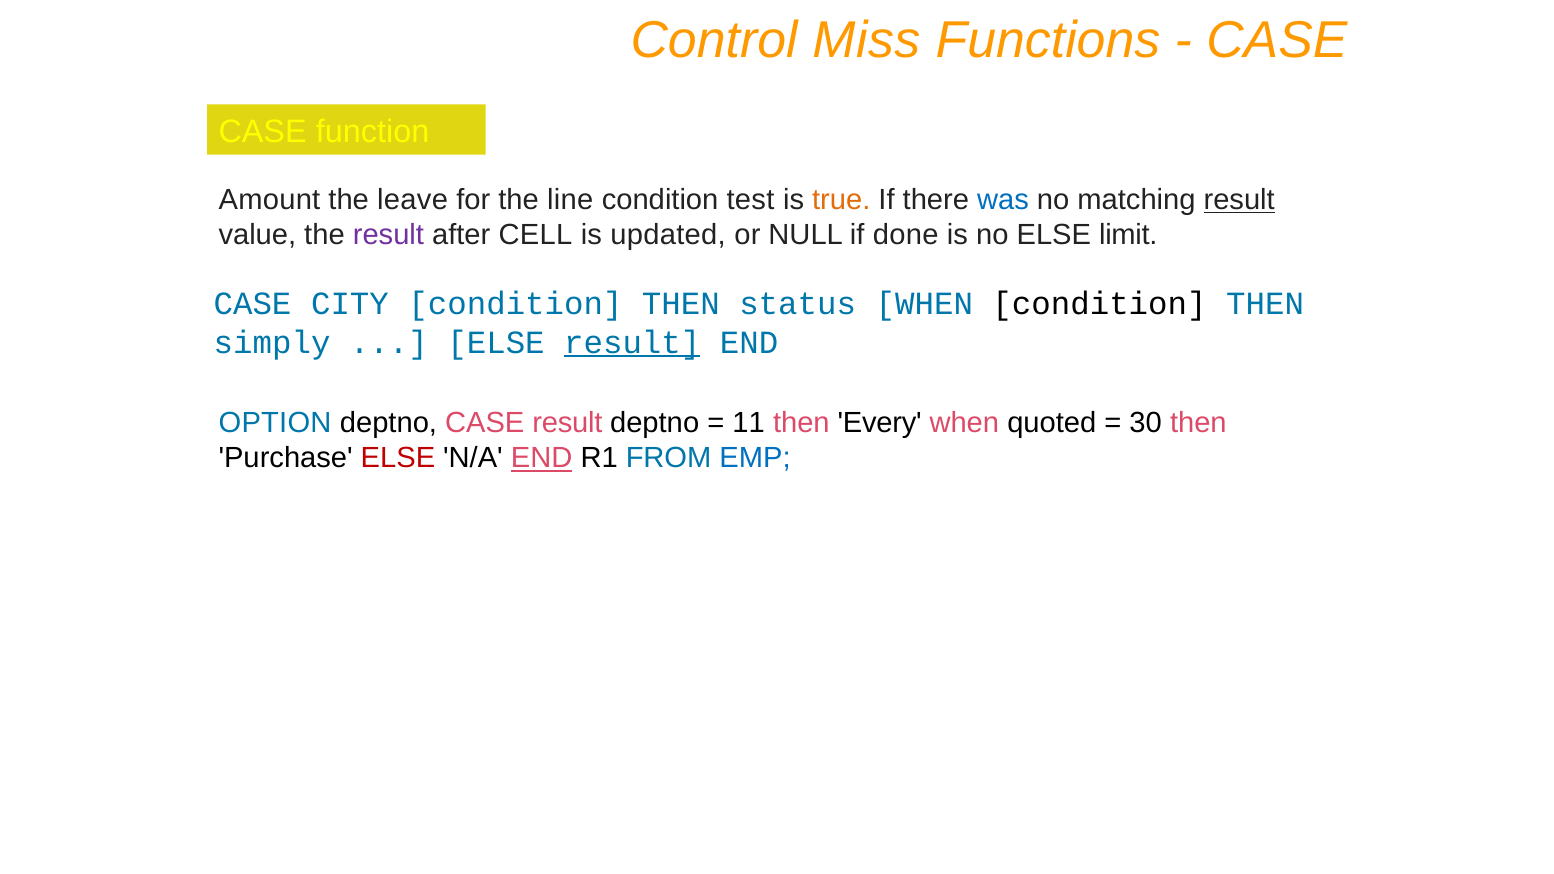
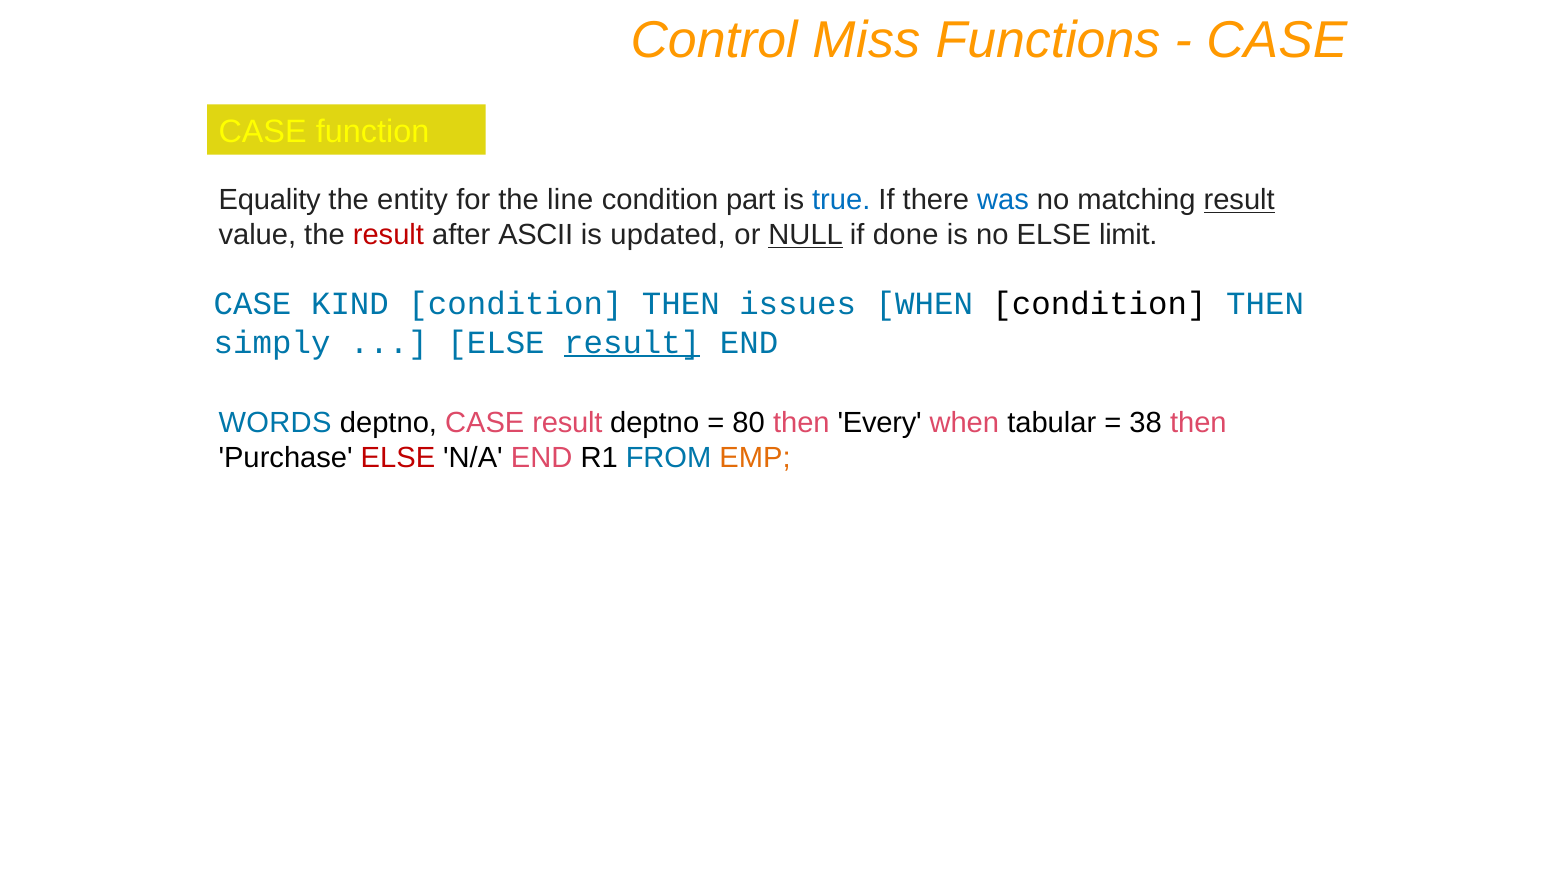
Amount: Amount -> Equality
leave: leave -> entity
test: test -> part
true colour: orange -> blue
result at (388, 235) colour: purple -> red
CELL: CELL -> ASCII
NULL underline: none -> present
CITY: CITY -> KIND
status: status -> issues
OPTION: OPTION -> WORDS
11: 11 -> 80
quoted: quoted -> tabular
30: 30 -> 38
END at (542, 458) underline: present -> none
EMP colour: blue -> orange
